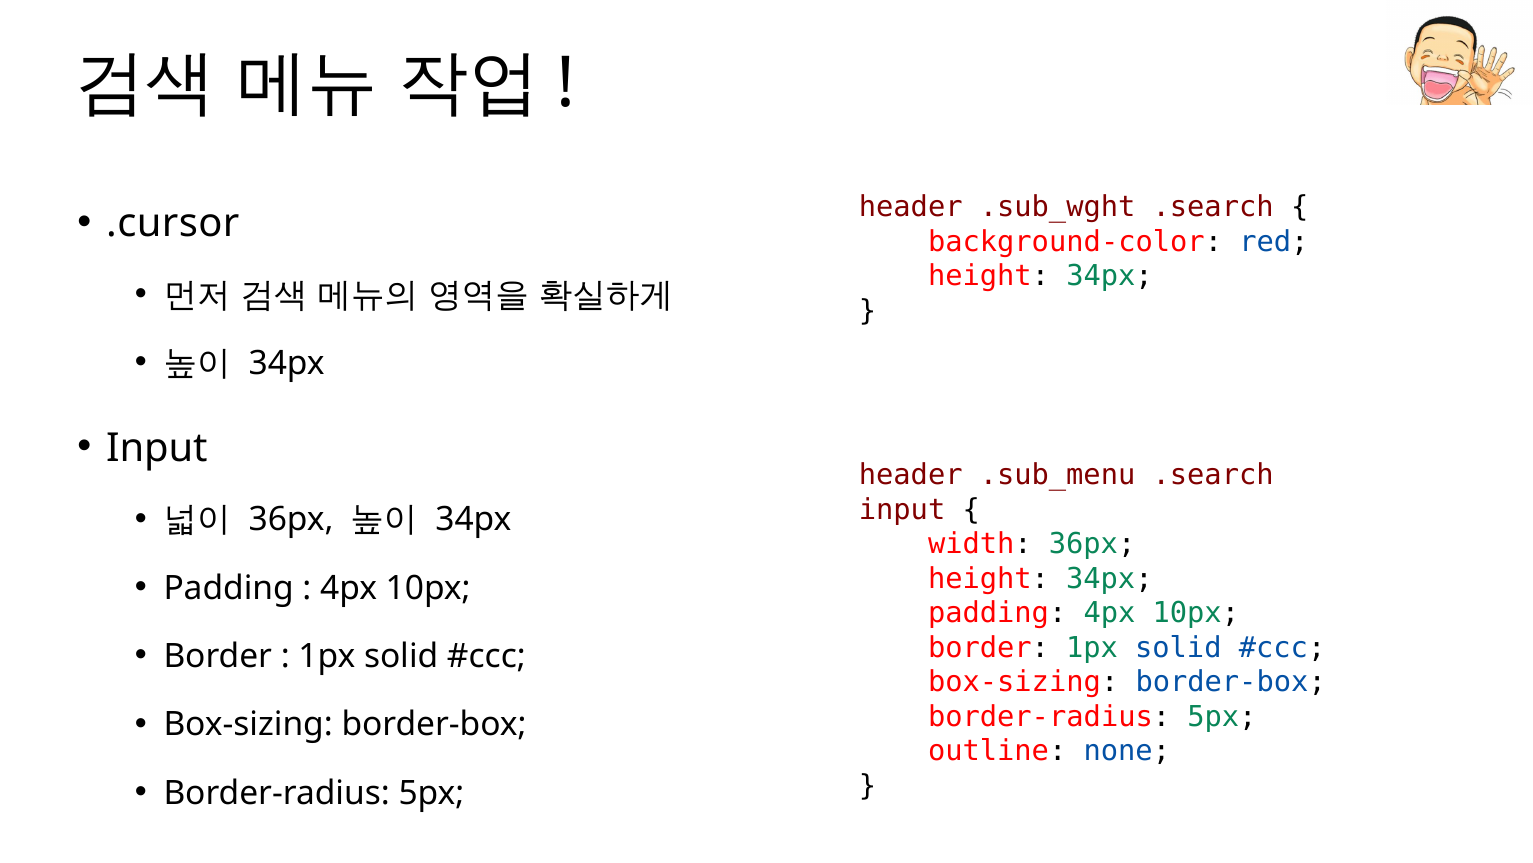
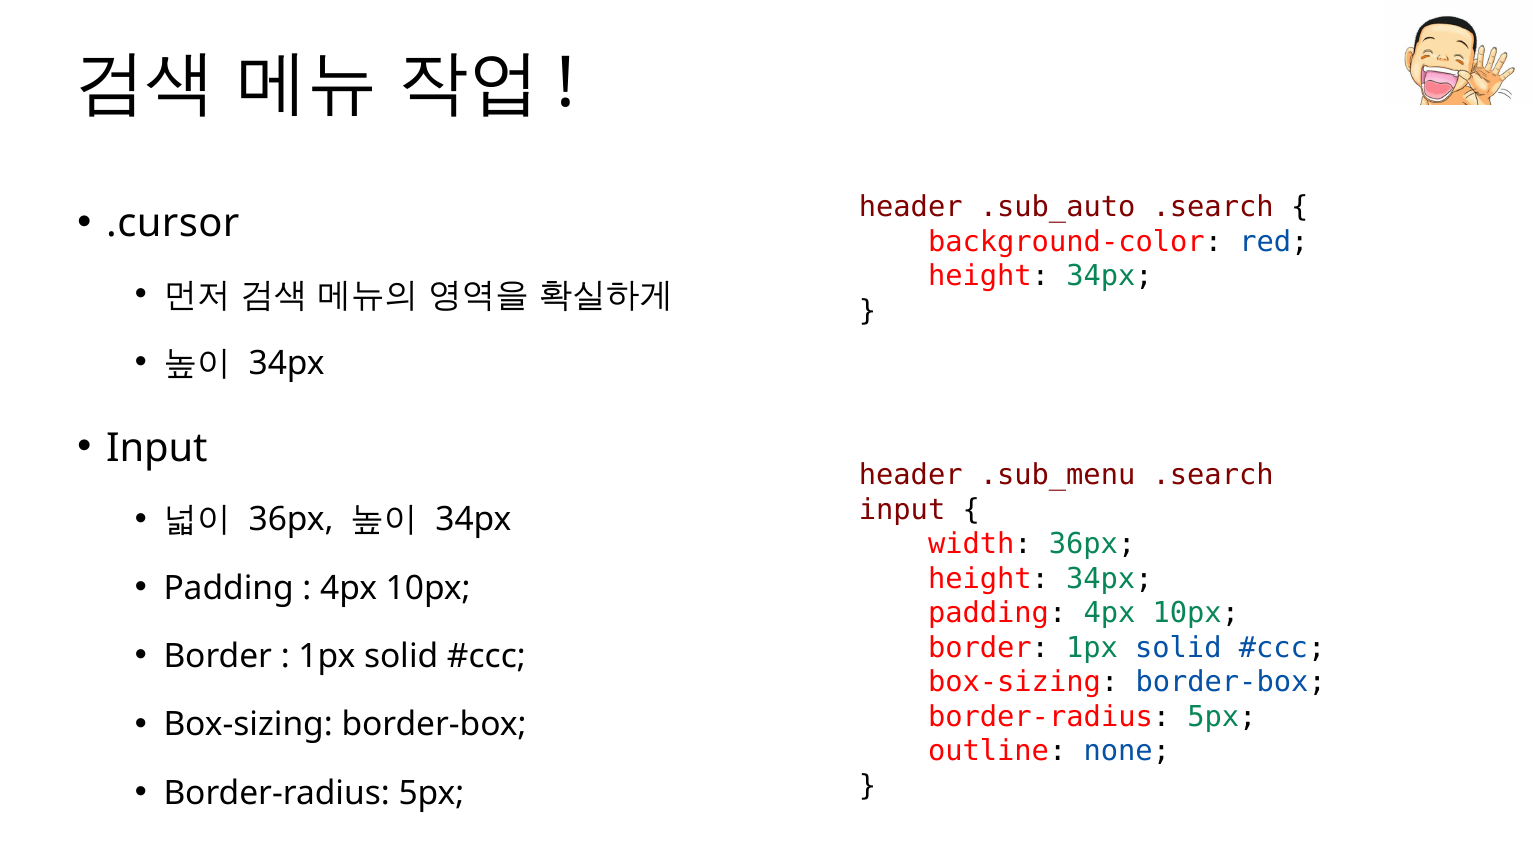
.sub_wght: .sub_wght -> .sub_auto
